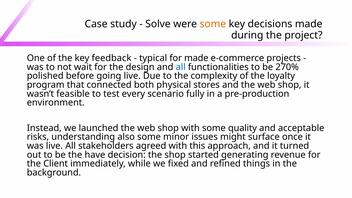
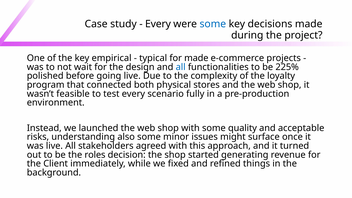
Solve at (158, 24): Solve -> Every
some at (213, 24) colour: orange -> blue
feedback: feedback -> empirical
270%: 270% -> 225%
have: have -> roles
